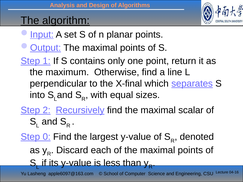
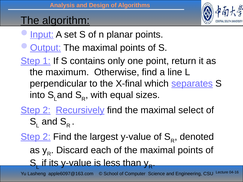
scalar: scalar -> select
0 at (47, 137): 0 -> 2
